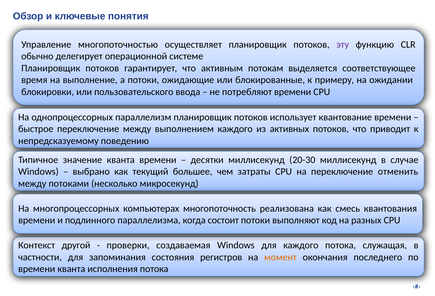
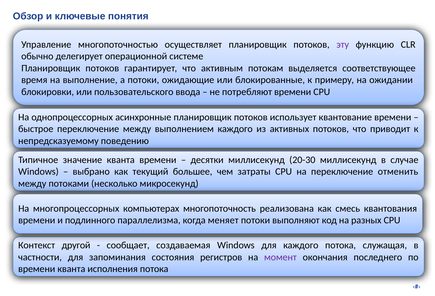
параллелизм: параллелизм -> асинхронные
состоит: состоит -> меняет
проверки: проверки -> сообщает
момент colour: orange -> purple
